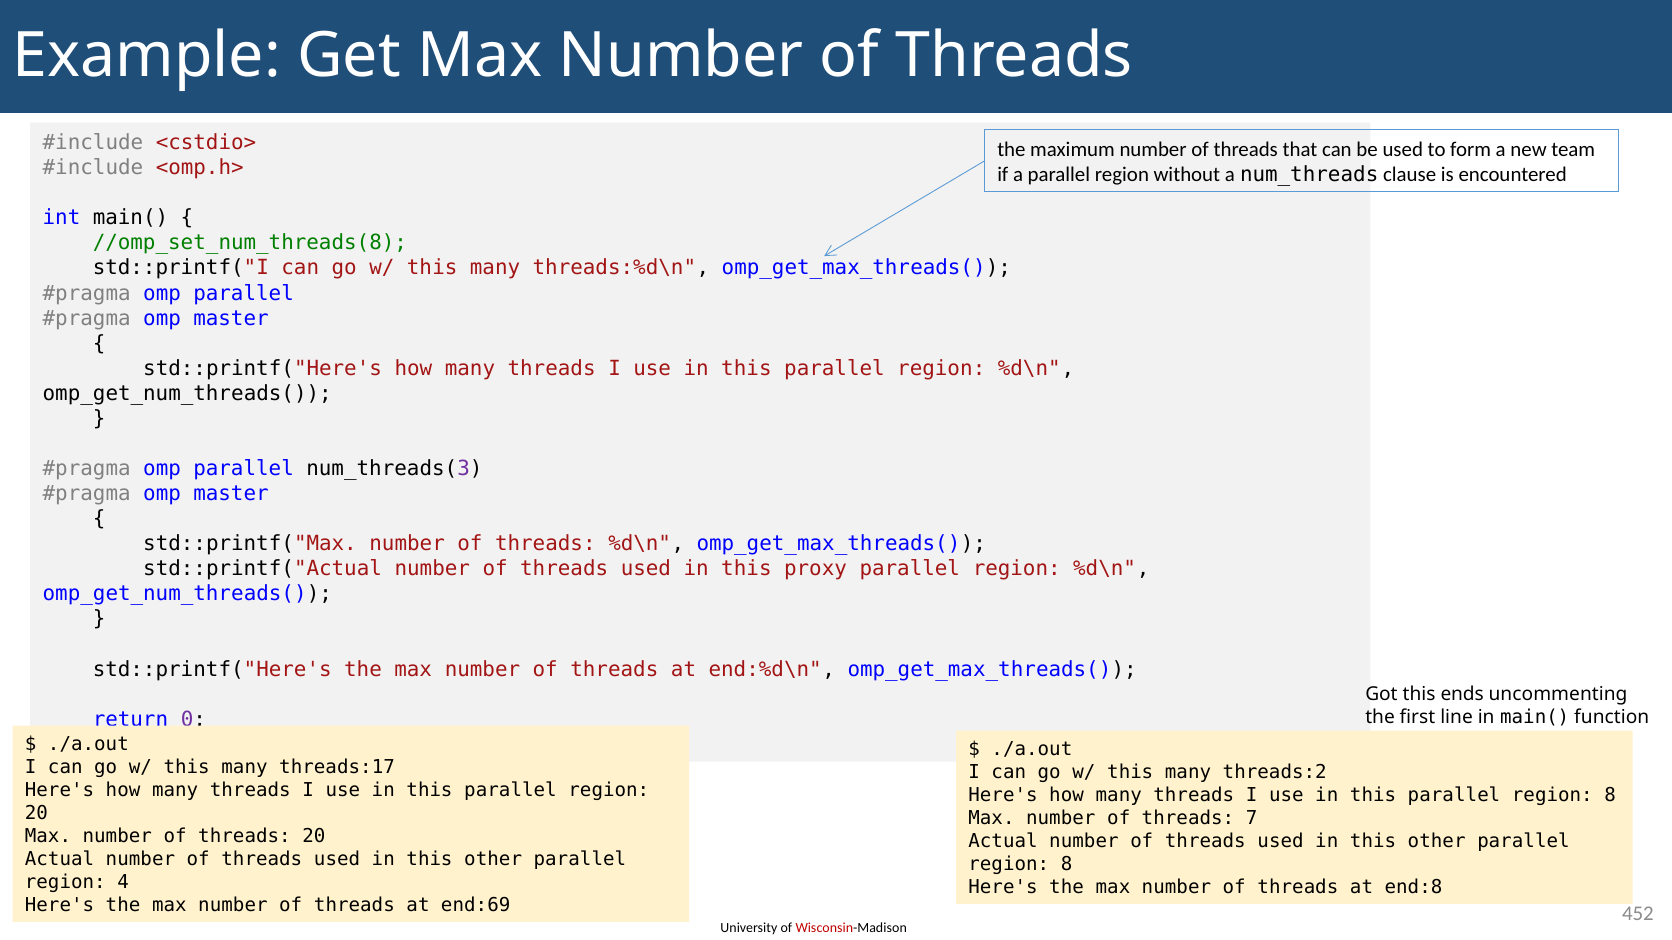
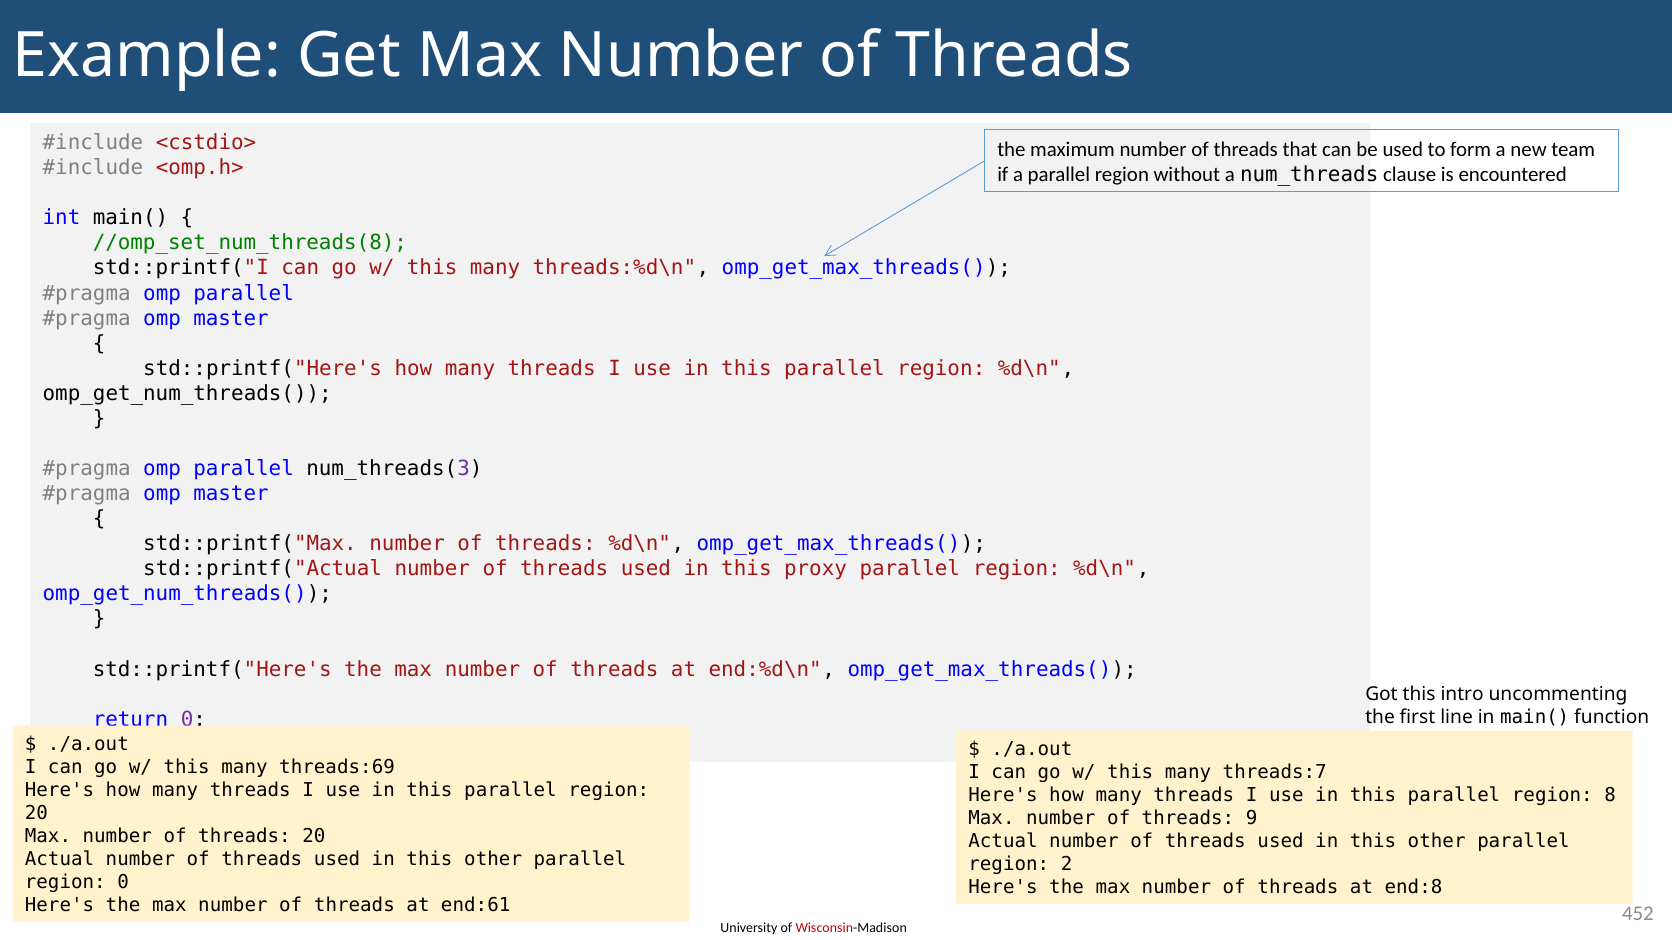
ends: ends -> intro
threads:17: threads:17 -> threads:69
threads:2: threads:2 -> threads:7
7: 7 -> 9
8 at (1067, 865): 8 -> 2
region 4: 4 -> 0
end:69: end:69 -> end:61
